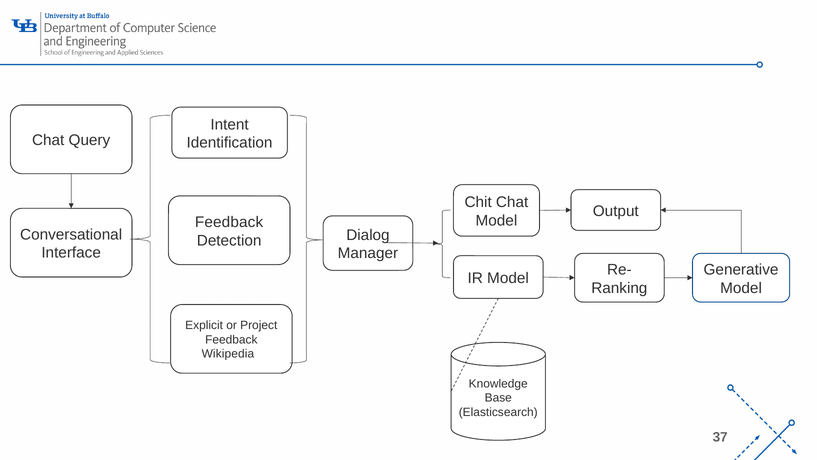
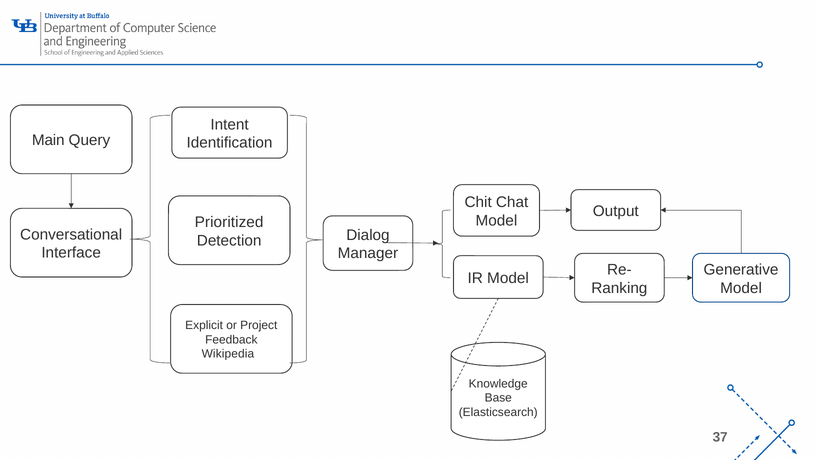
Chat at (48, 140): Chat -> Main
Feedback at (229, 222): Feedback -> Prioritized
